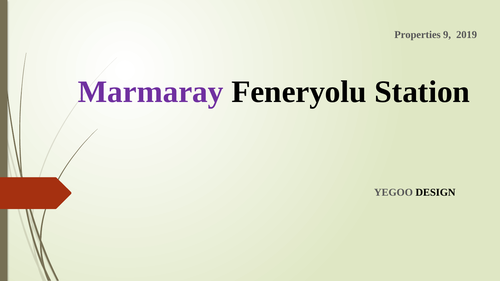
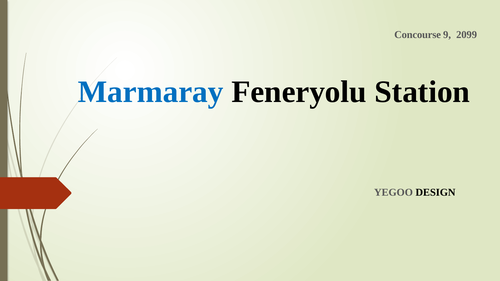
Properties: Properties -> Concourse
2019: 2019 -> 2099
Marmaray colour: purple -> blue
